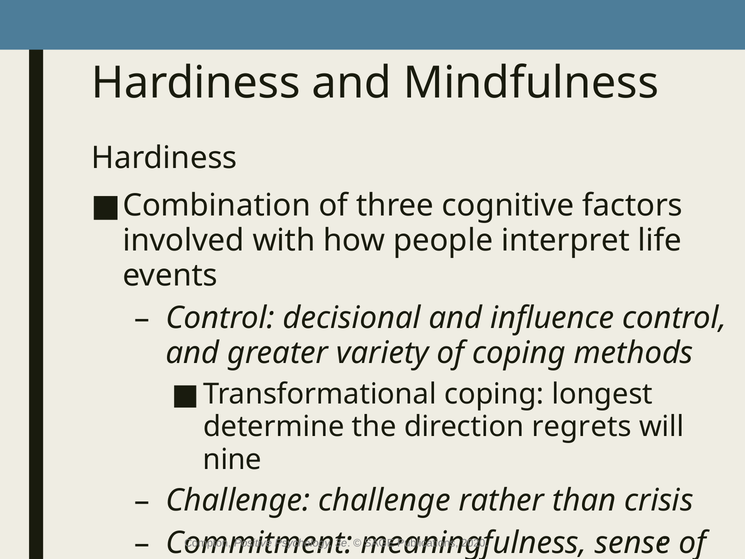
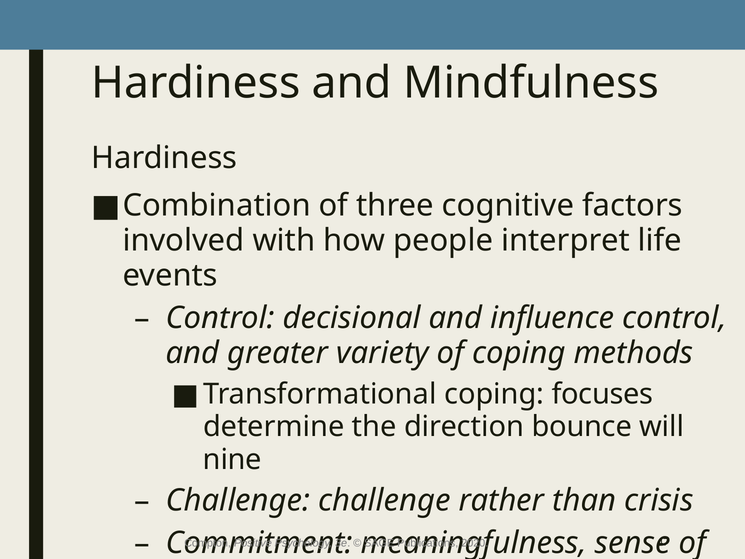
longest: longest -> focuses
regrets: regrets -> bounce
